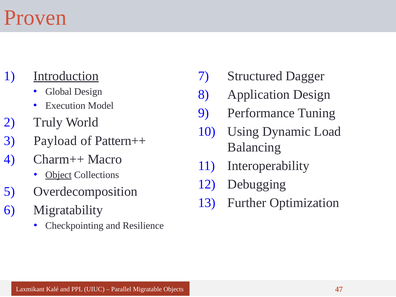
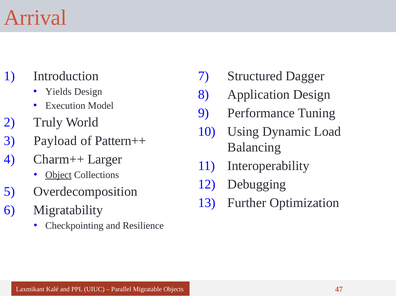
Proven: Proven -> Arrival
Introduction underline: present -> none
Global: Global -> Yields
Macro: Macro -> Larger
